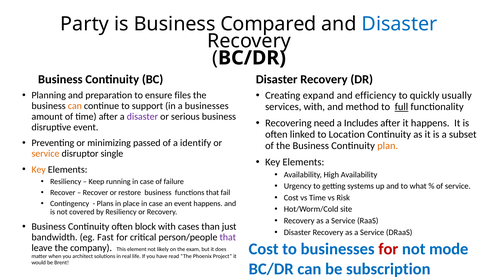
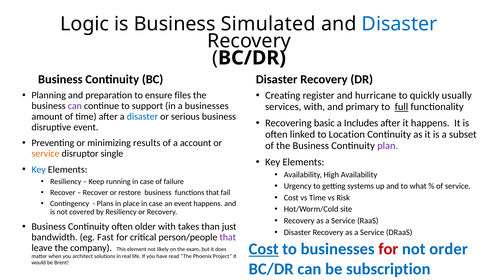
Party: Party -> Logic
Compared: Compared -> Simulated
expand: expand -> register
efficiency: efficiency -> hurricane
can at (75, 106) colour: orange -> purple
method: method -> primary
disaster at (142, 117) colour: purple -> blue
need: need -> basic
passed: passed -> results
identify: identify -> account
plan colour: orange -> purple
Key at (39, 170) colour: orange -> blue
block: block -> older
cases: cases -> takes
Cost at (264, 249) underline: none -> present
mode: mode -> order
